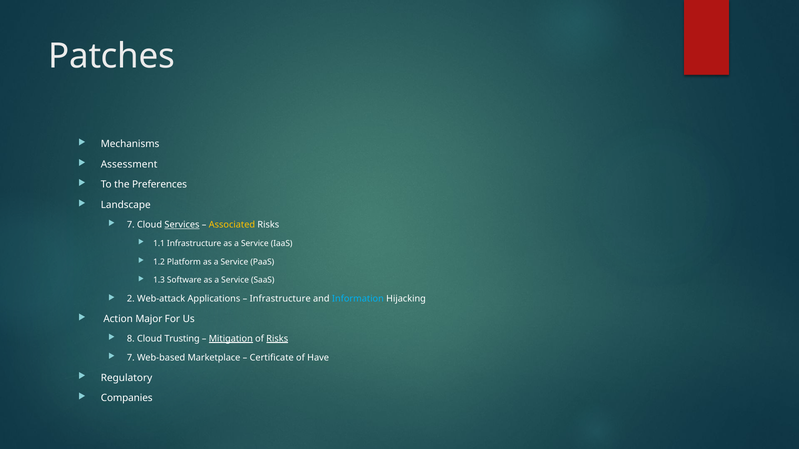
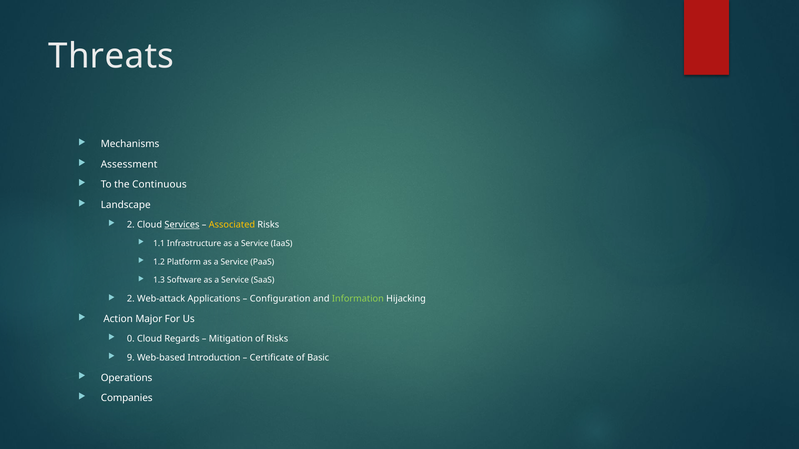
Patches: Patches -> Threats
Preferences: Preferences -> Continuous
7 at (131, 225): 7 -> 2
Infrastructure at (280, 299): Infrastructure -> Configuration
Information colour: light blue -> light green
8: 8 -> 0
Trusting: Trusting -> Regards
Mitigation underline: present -> none
Risks at (277, 339) underline: present -> none
7 at (131, 358): 7 -> 9
Marketplace: Marketplace -> Introduction
Have: Have -> Basic
Regulatory: Regulatory -> Operations
